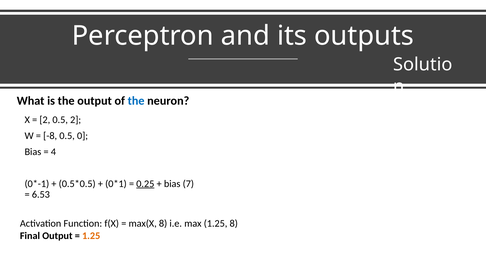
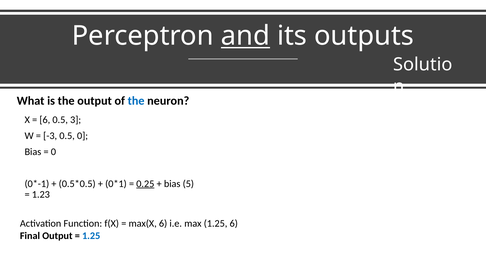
and underline: none -> present
2 at (45, 120): 2 -> 6
0.5 2: 2 -> 3
-8: -8 -> -3
4 at (53, 152): 4 -> 0
7: 7 -> 5
6.53: 6.53 -> 1.23
max(X 8: 8 -> 6
1.25 8: 8 -> 6
1.25 at (91, 236) colour: orange -> blue
